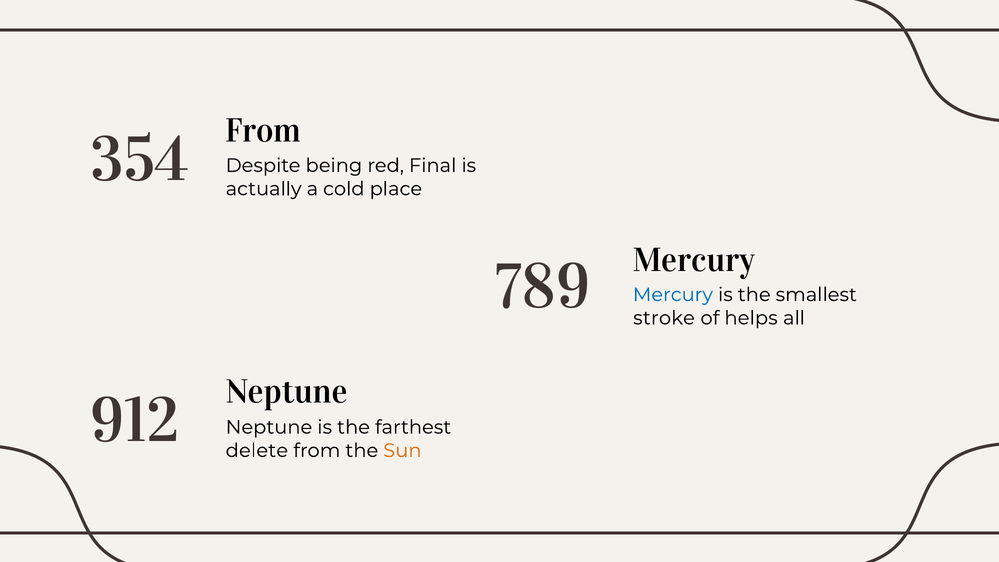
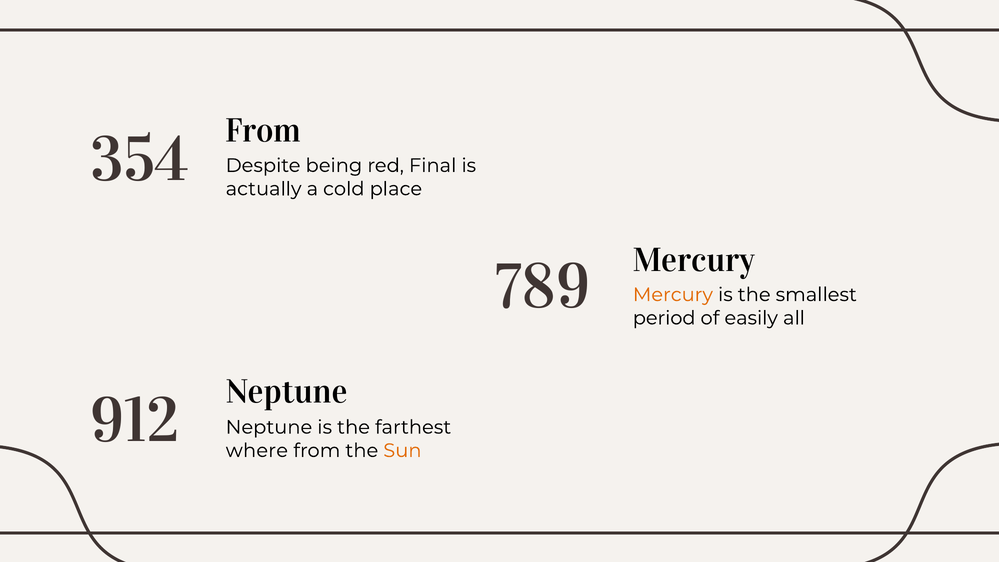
Mercury at (673, 295) colour: blue -> orange
stroke: stroke -> period
helps: helps -> easily
delete: delete -> where
